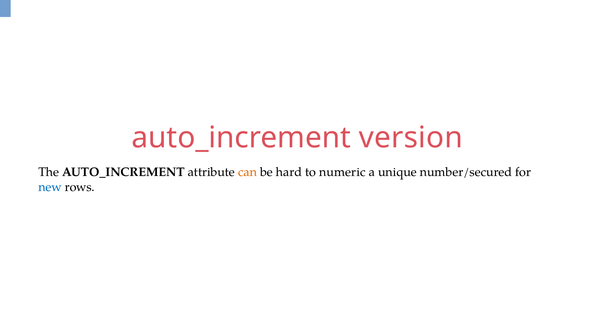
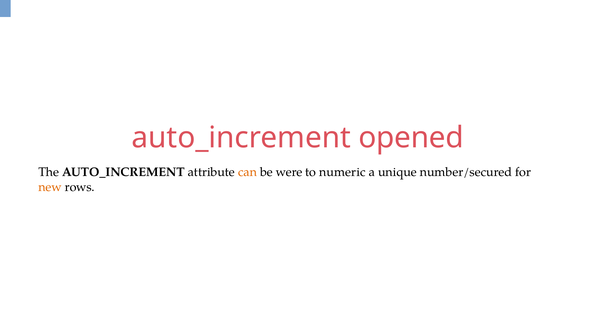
version: version -> opened
hard: hard -> were
new colour: blue -> orange
